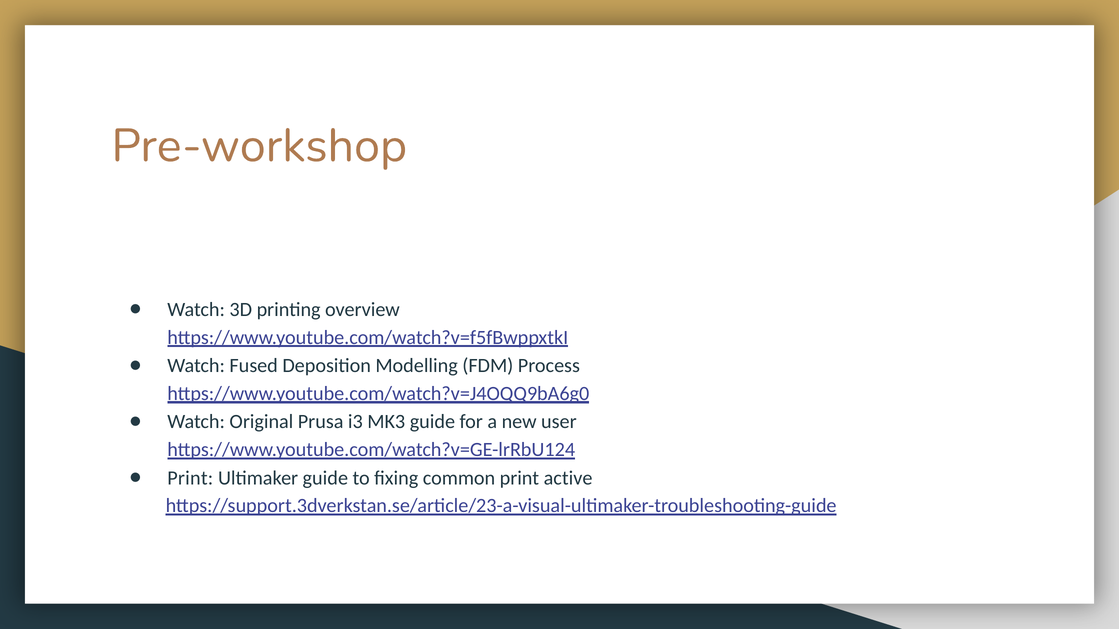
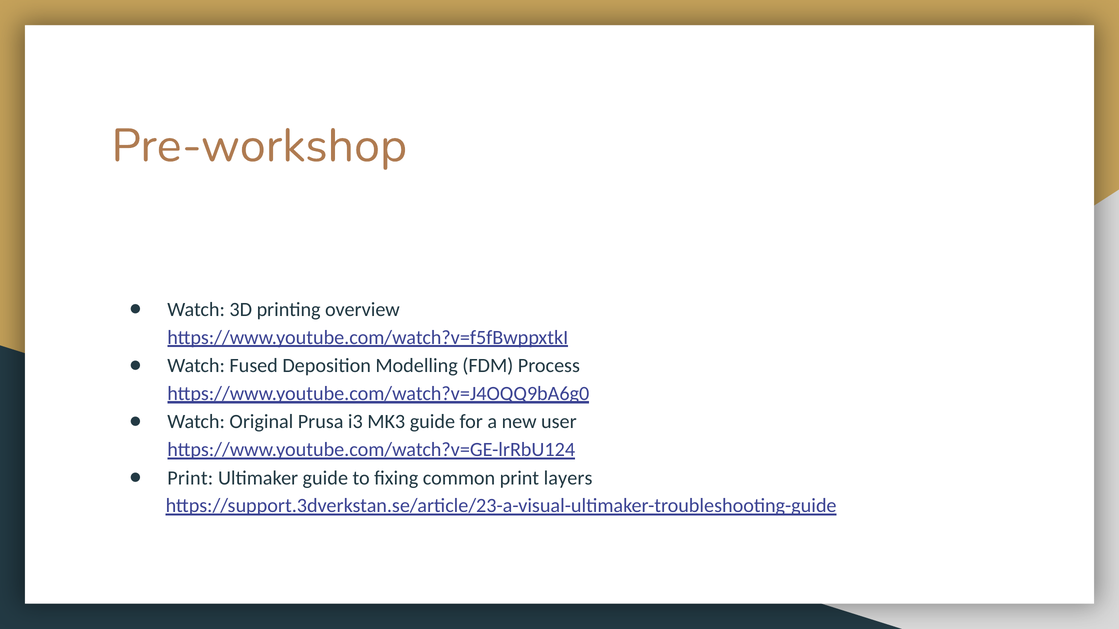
active: active -> layers
